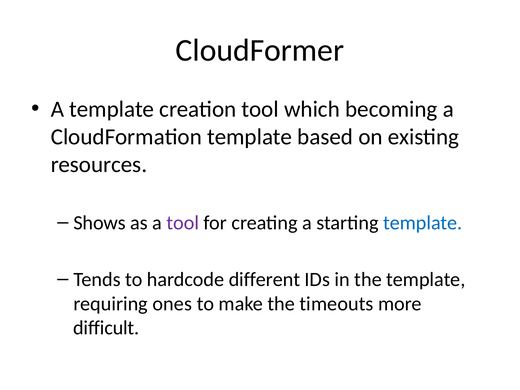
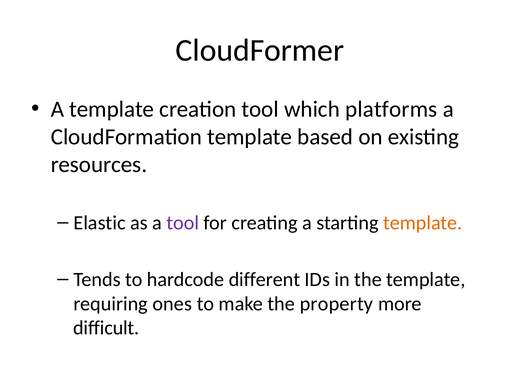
becoming: becoming -> platforms
Shows: Shows -> Elastic
template at (423, 223) colour: blue -> orange
timeouts: timeouts -> property
